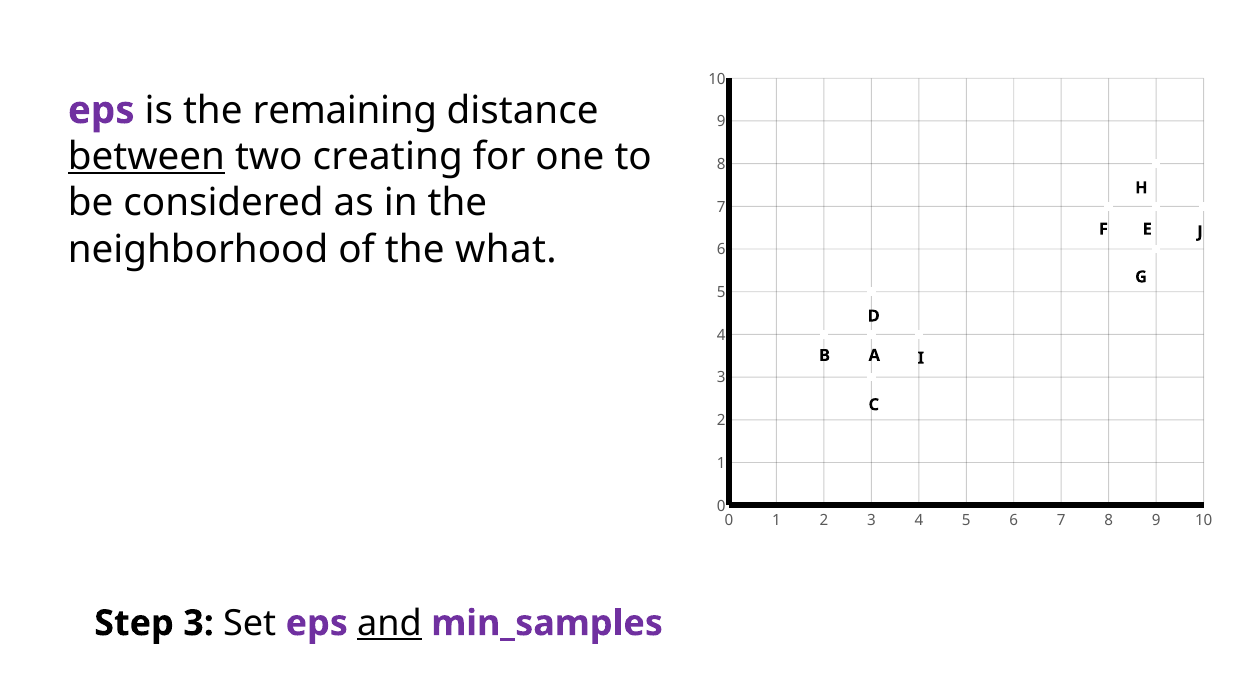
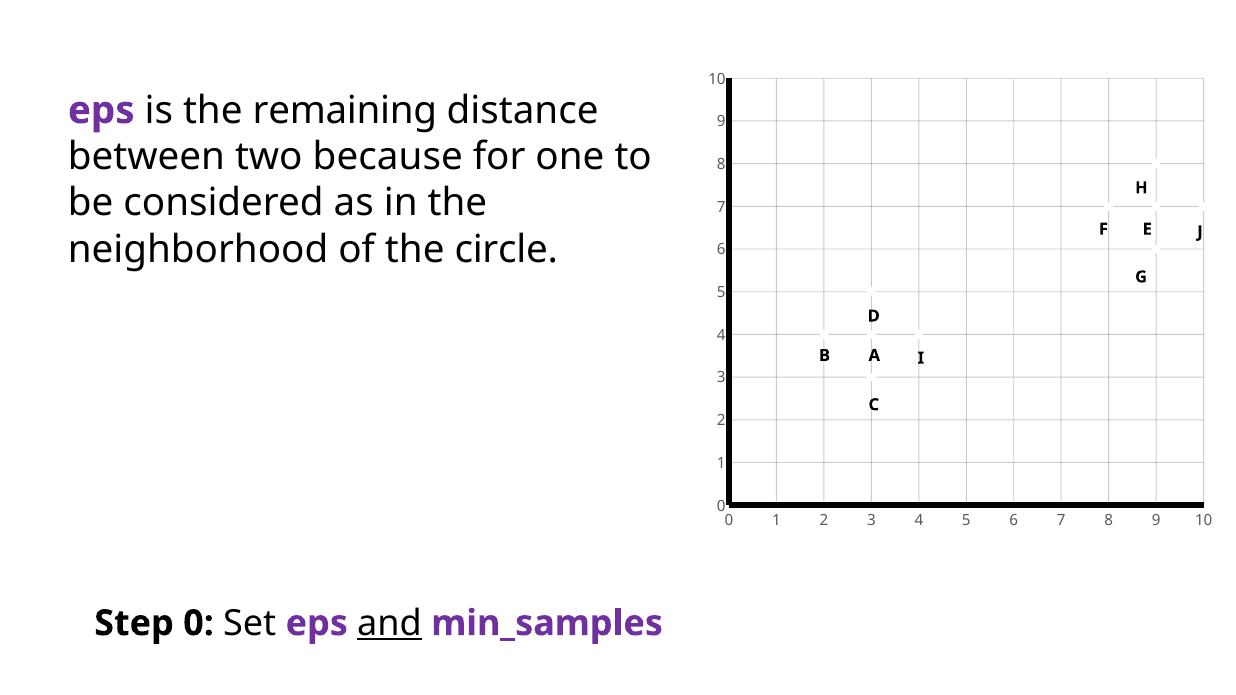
between underline: present -> none
creating: creating -> because
what: what -> circle
Step 3: 3 -> 0
